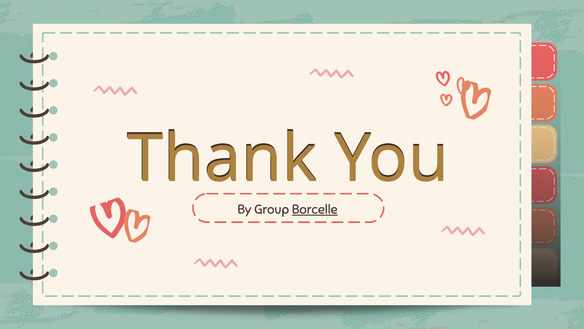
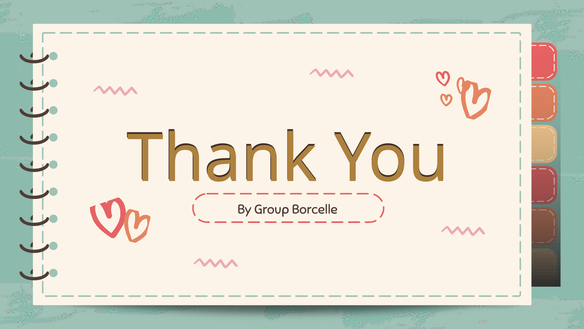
Borcelle underline: present -> none
